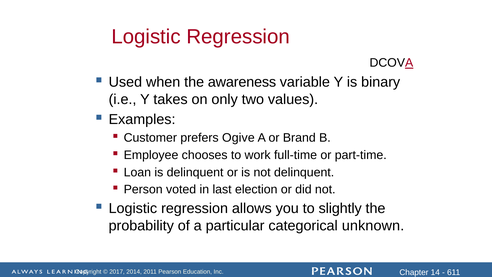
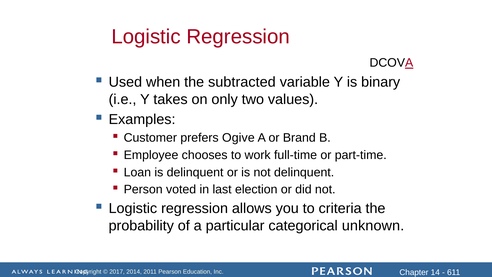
awareness: awareness -> subtracted
slightly: slightly -> criteria
